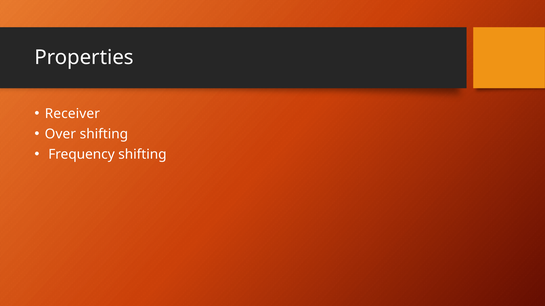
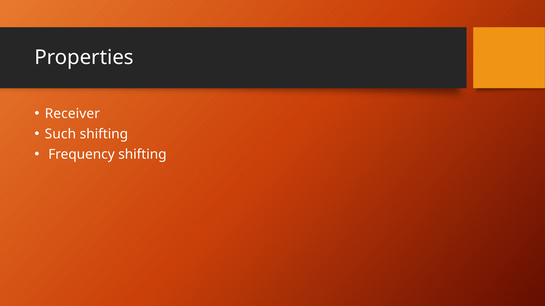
Over: Over -> Such
